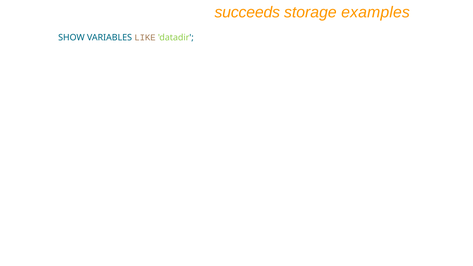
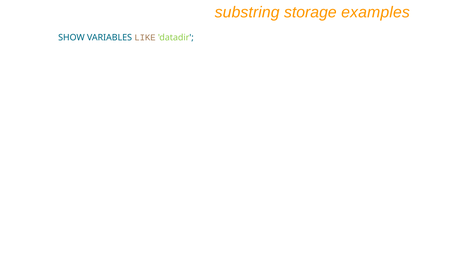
succeeds: succeeds -> substring
